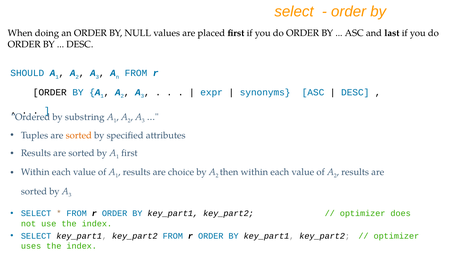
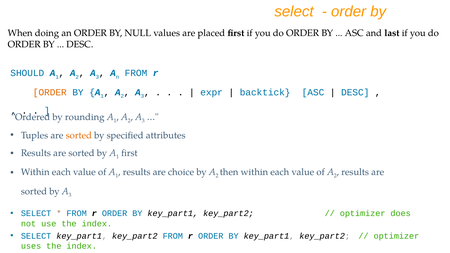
ORDER at (50, 92) colour: black -> orange
synonyms: synonyms -> backtick
substring: substring -> rounding
